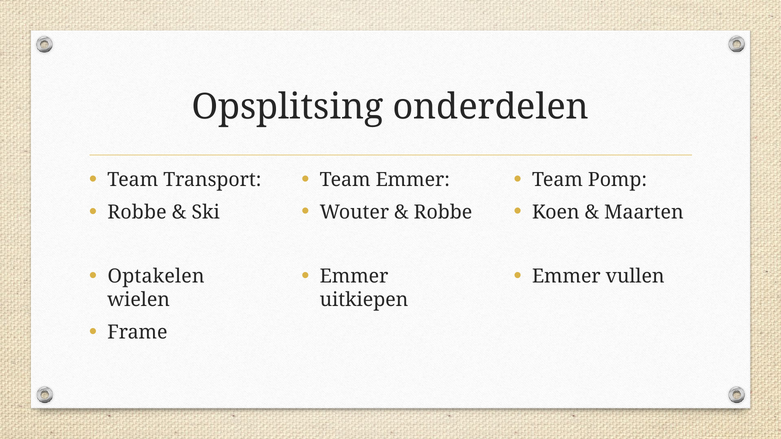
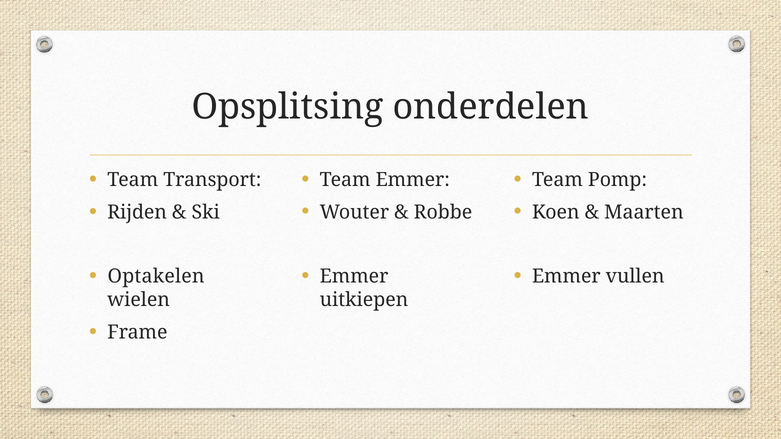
Robbe at (137, 212): Robbe -> Rijden
